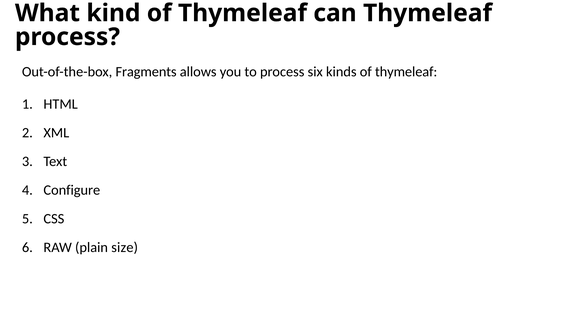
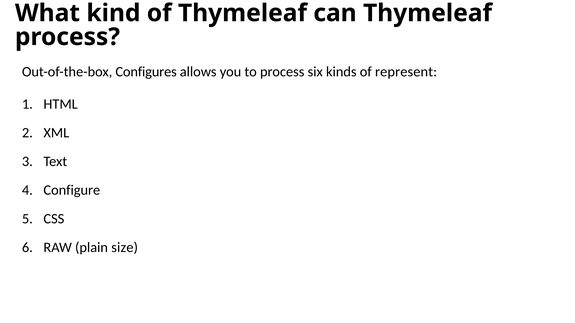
Fragments: Fragments -> Configures
kinds of thymeleaf: thymeleaf -> represent
